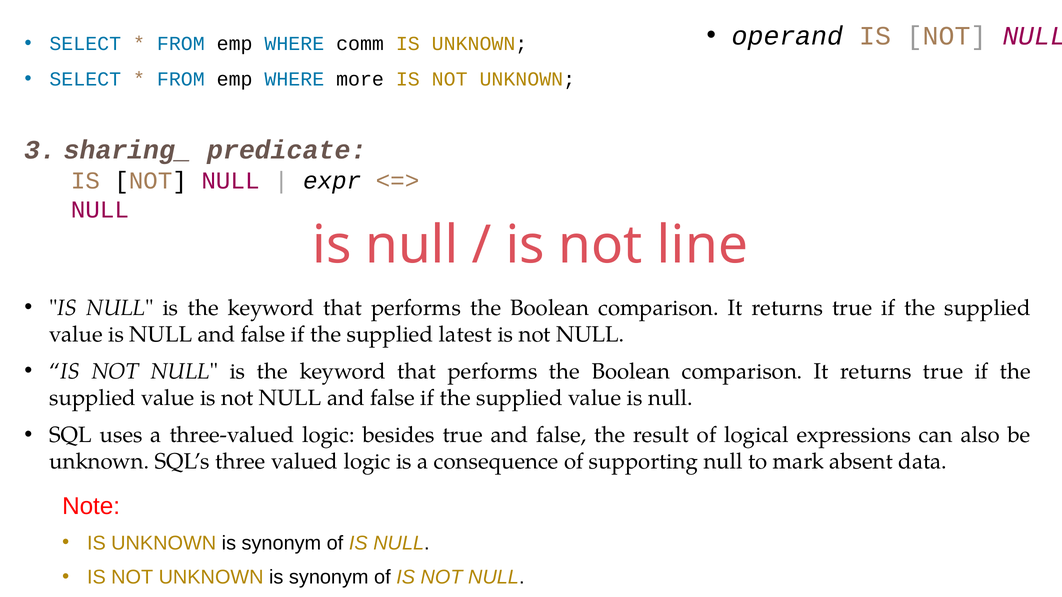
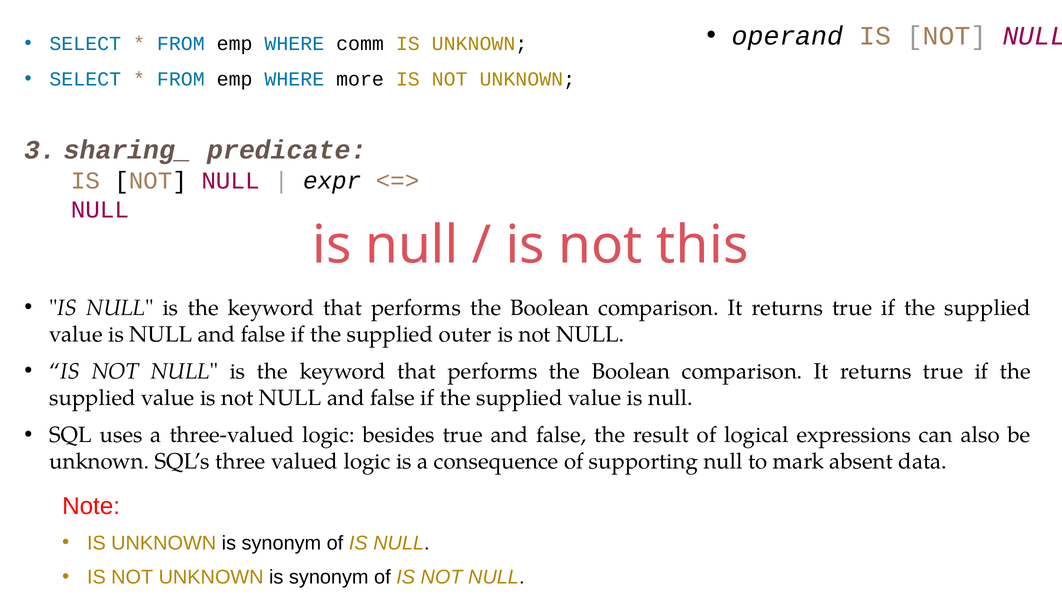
line: line -> this
latest: latest -> outer
